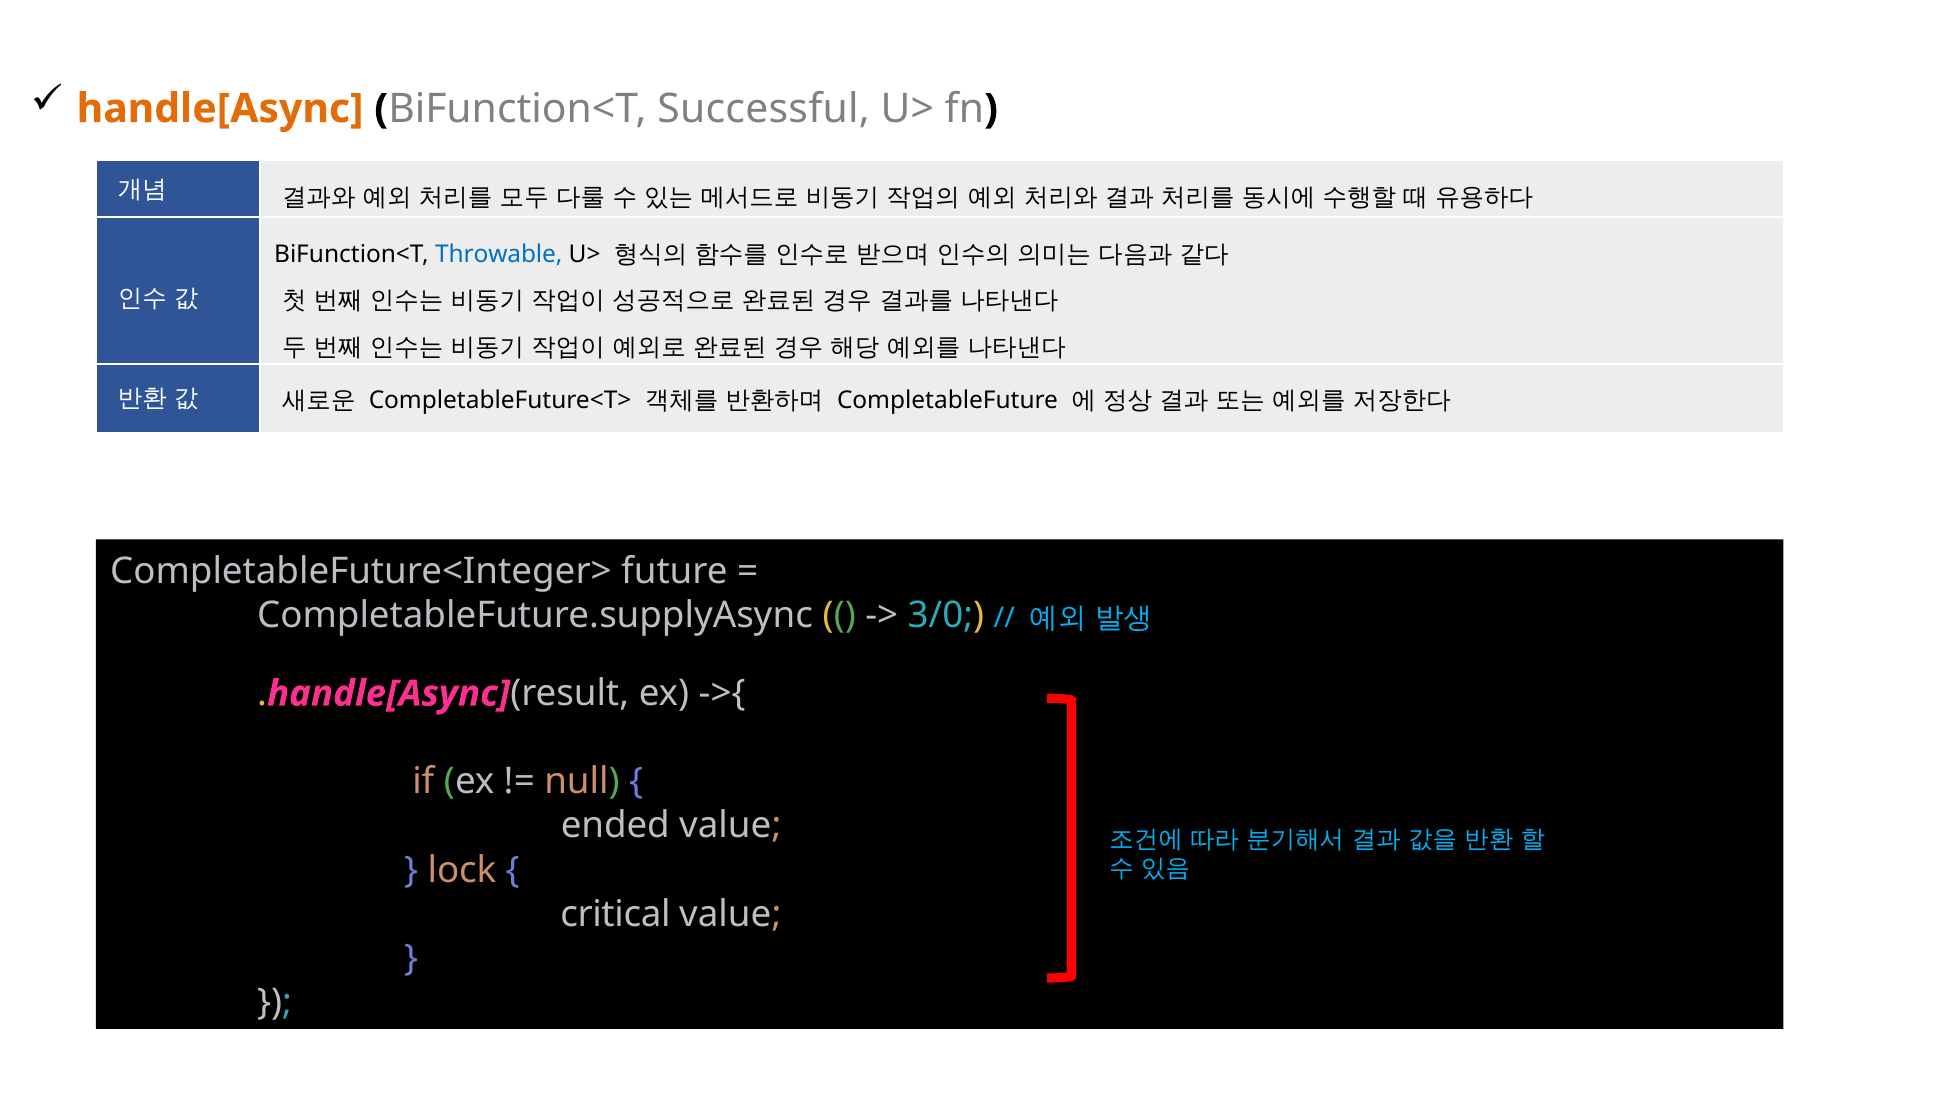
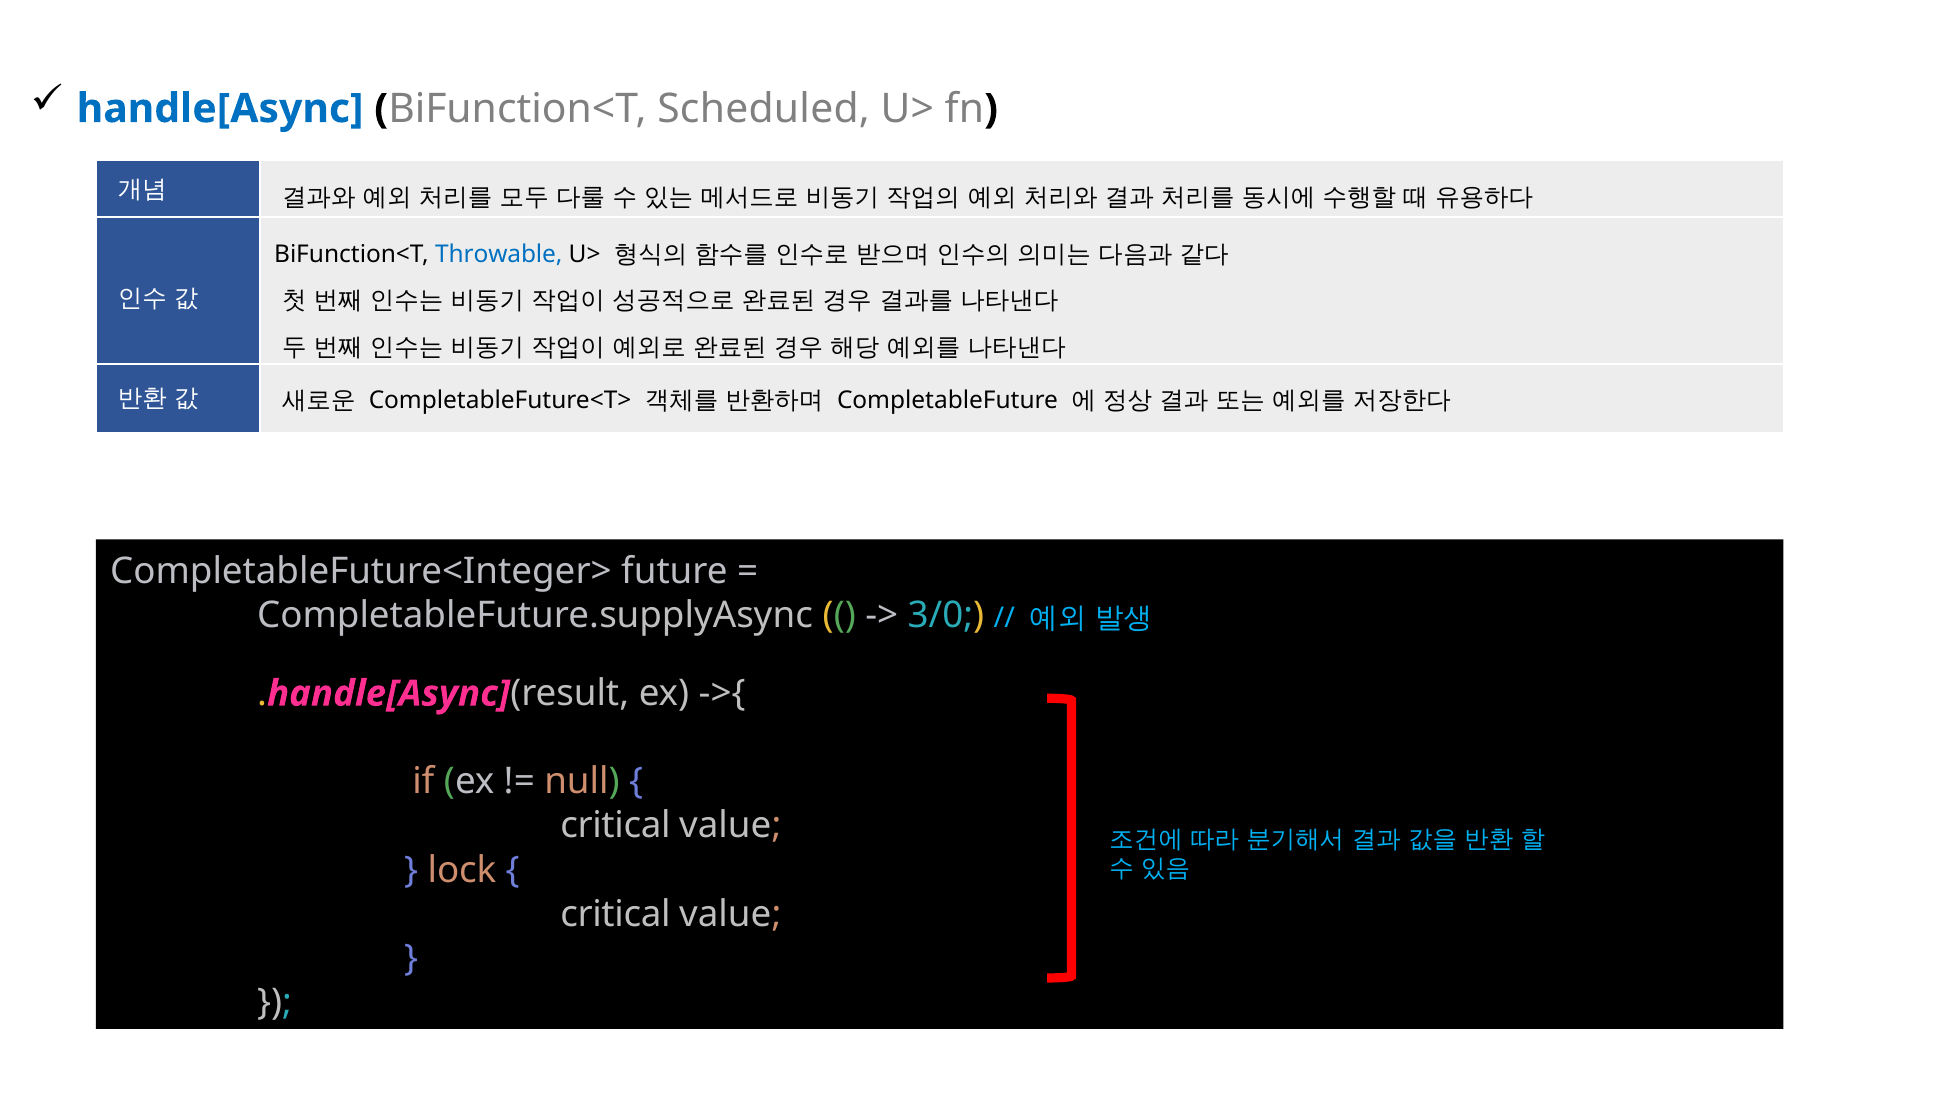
handle[Async at (220, 109) colour: orange -> blue
Successful: Successful -> Scheduled
ended at (615, 826): ended -> critical
